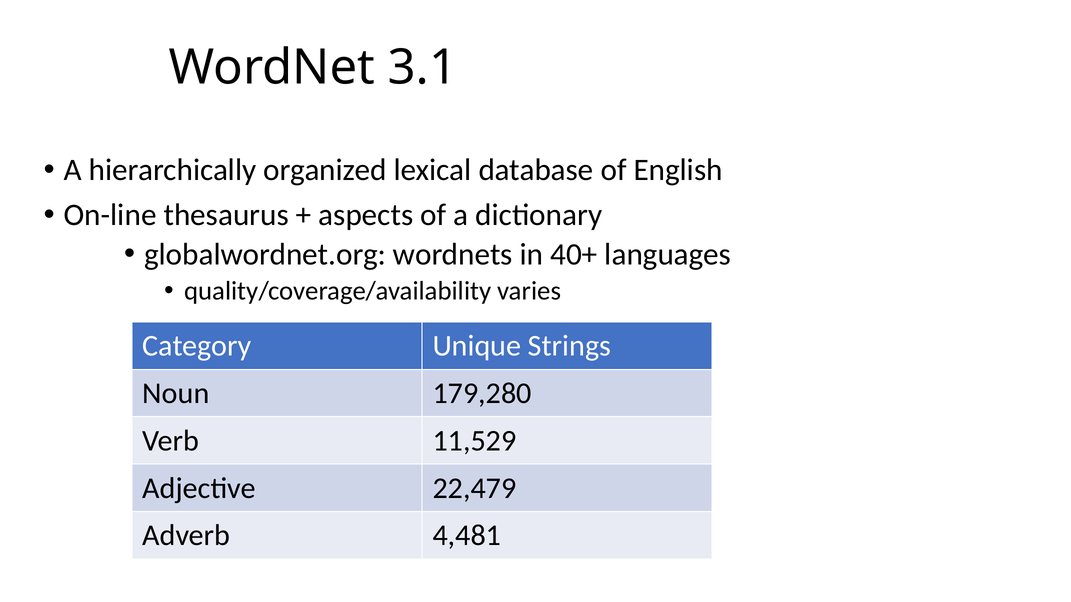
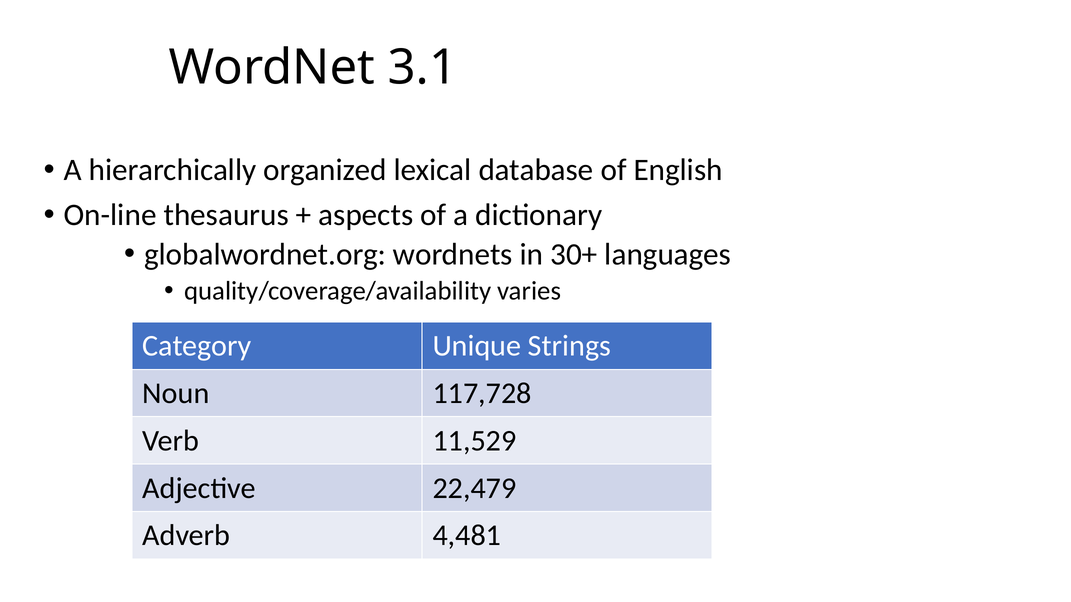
40+: 40+ -> 30+
179,280: 179,280 -> 117,728
